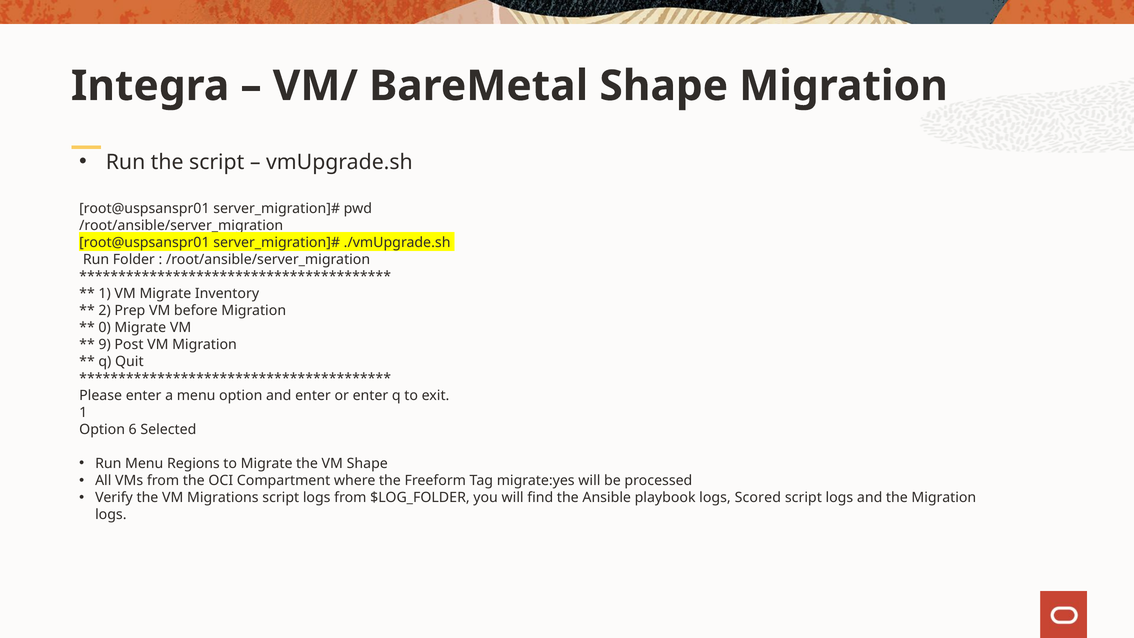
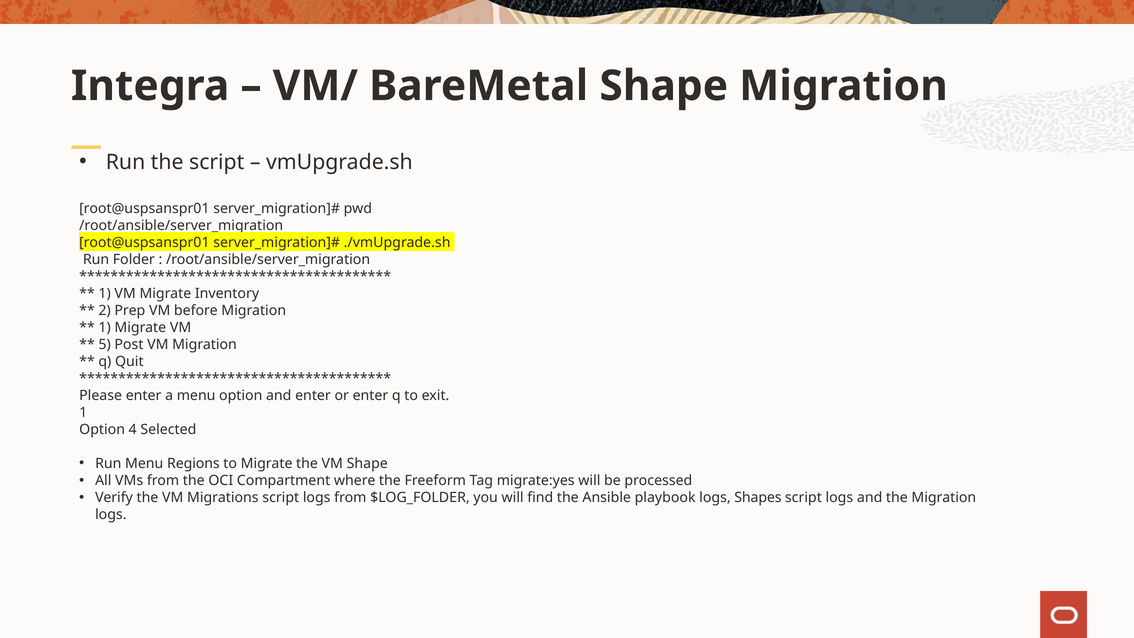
0 at (105, 327): 0 -> 1
9: 9 -> 5
6: 6 -> 4
Scored: Scored -> Shapes
